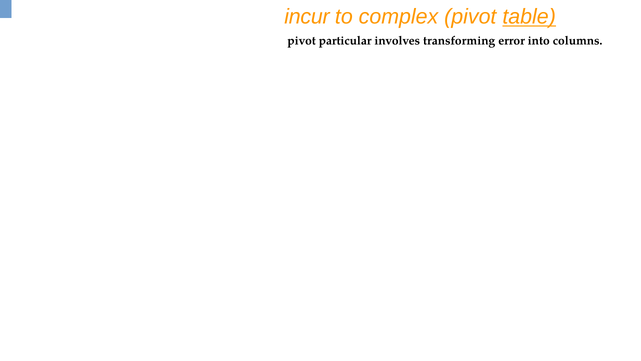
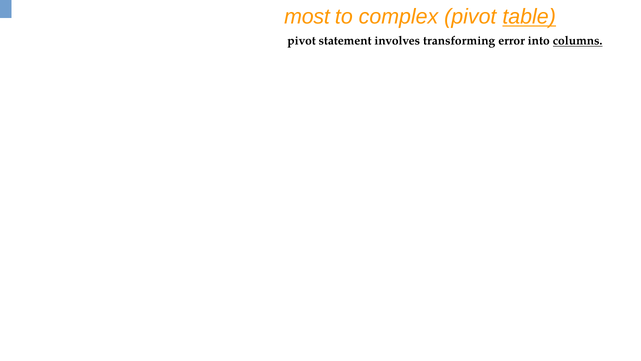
incur: incur -> most
particular: particular -> statement
columns underline: none -> present
